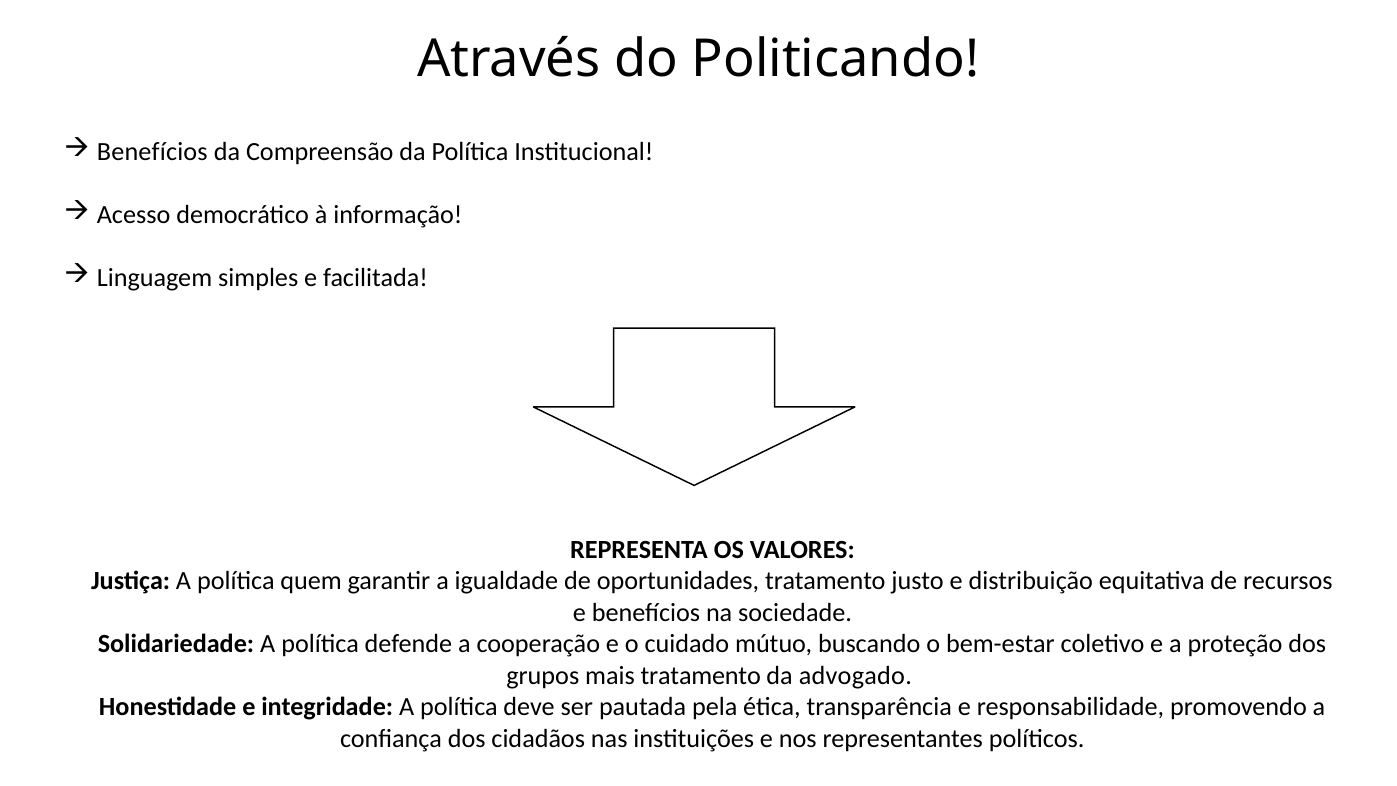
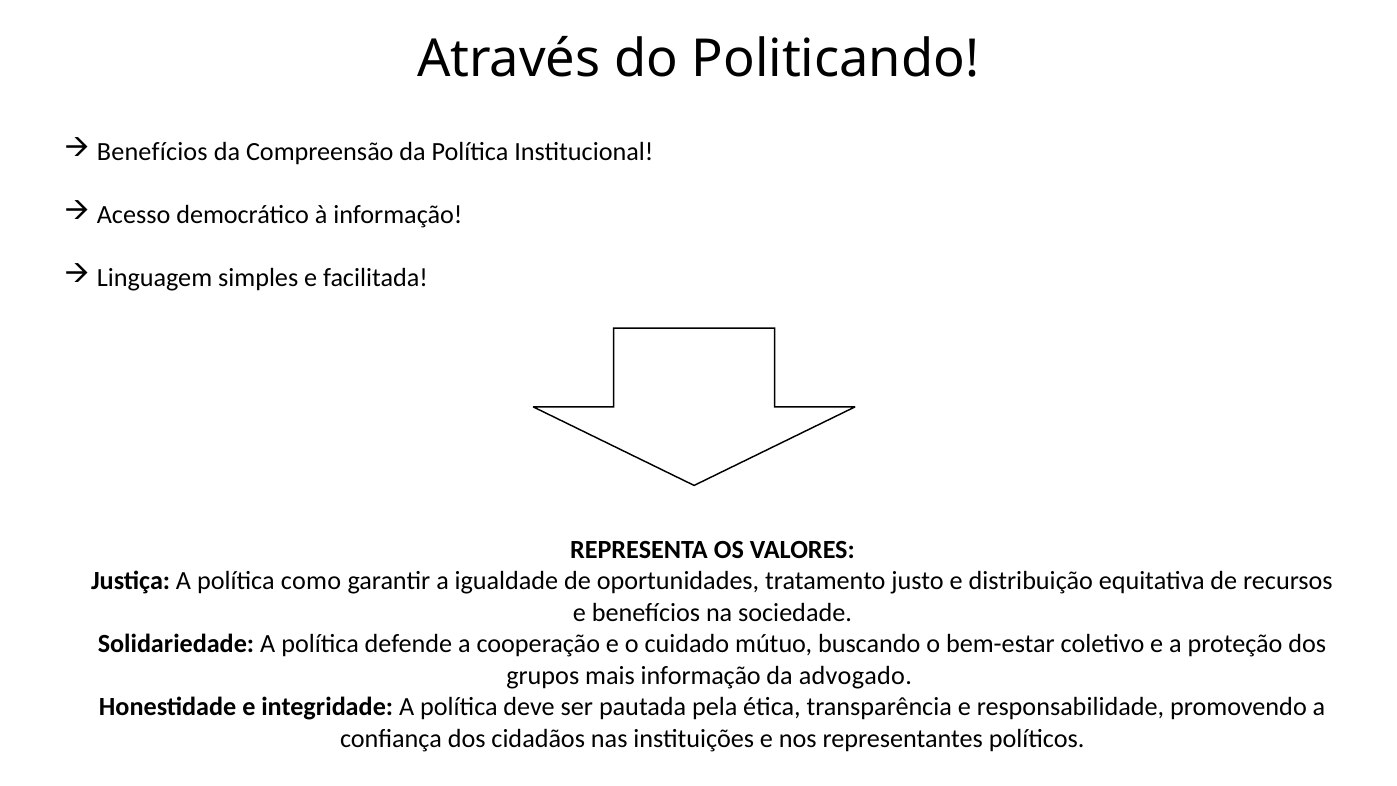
quem: quem -> como
mais tratamento: tratamento -> informação
